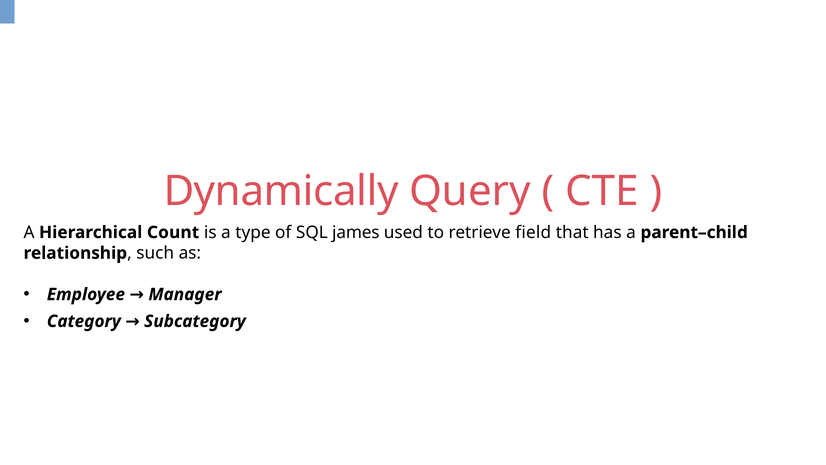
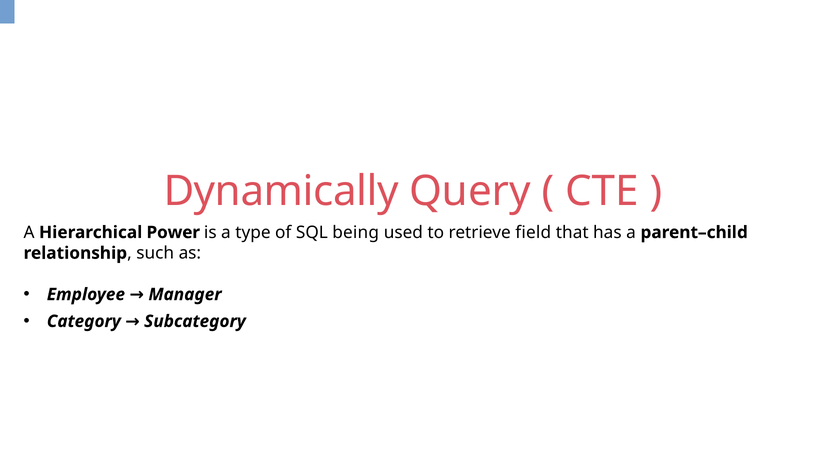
Count: Count -> Power
james: james -> being
